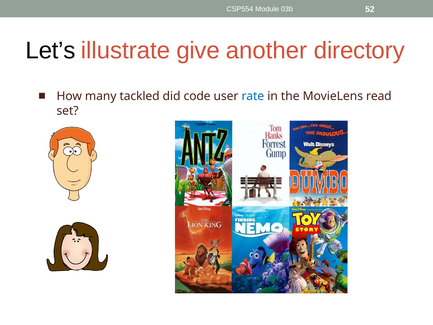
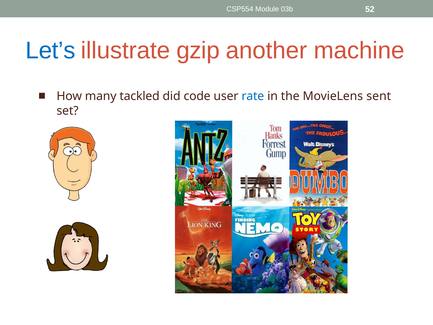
Let’s colour: black -> blue
give: give -> gzip
directory: directory -> machine
read: read -> sent
